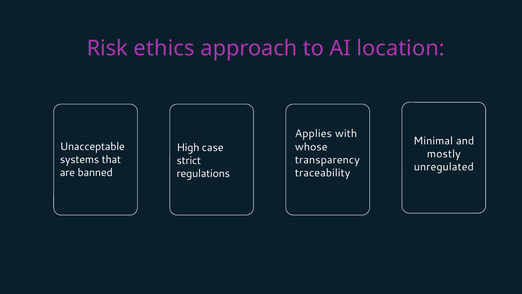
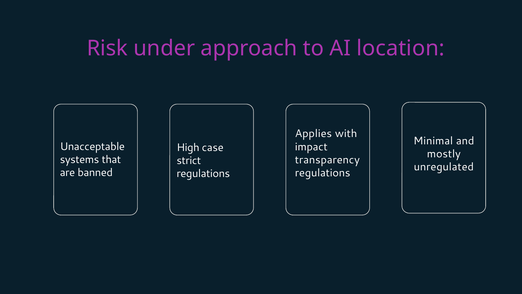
ethics: ethics -> under
whose: whose -> impact
traceability at (323, 173): traceability -> regulations
